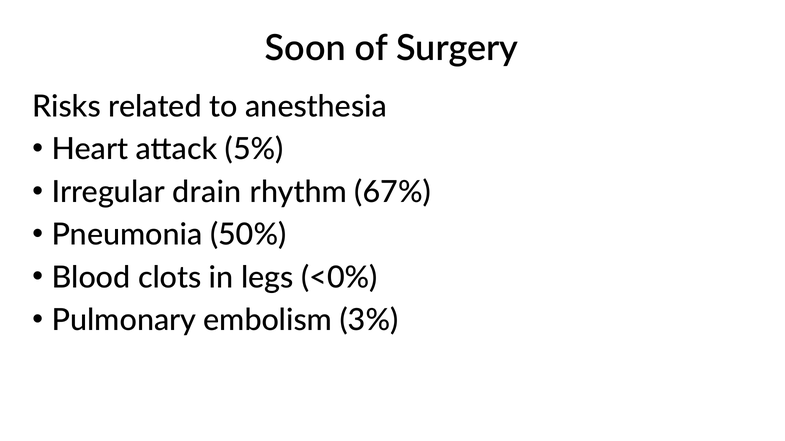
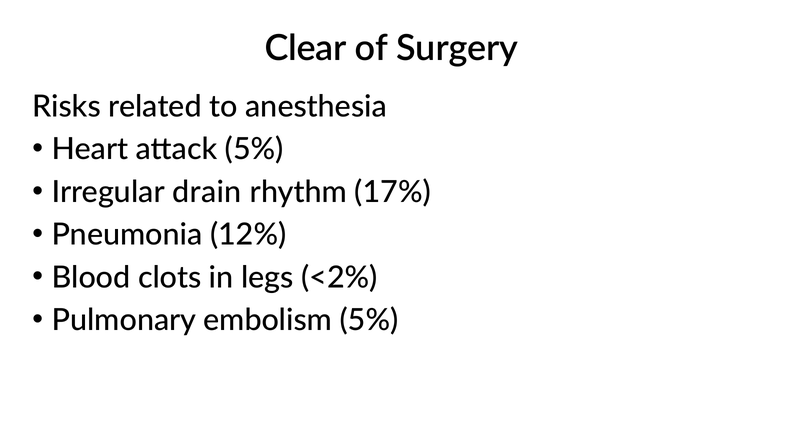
Soon: Soon -> Clear
67%: 67% -> 17%
50%: 50% -> 12%
<0%: <0% -> <2%
embolism 3%: 3% -> 5%
